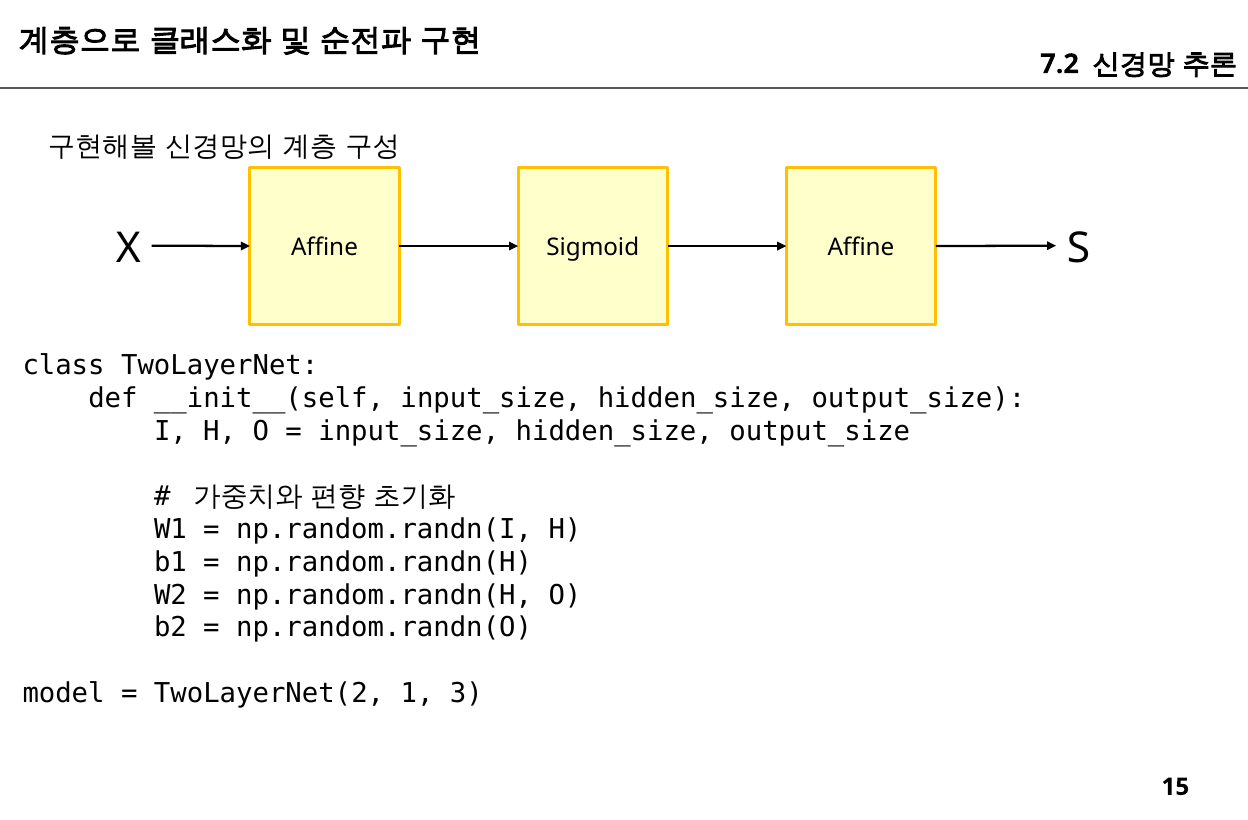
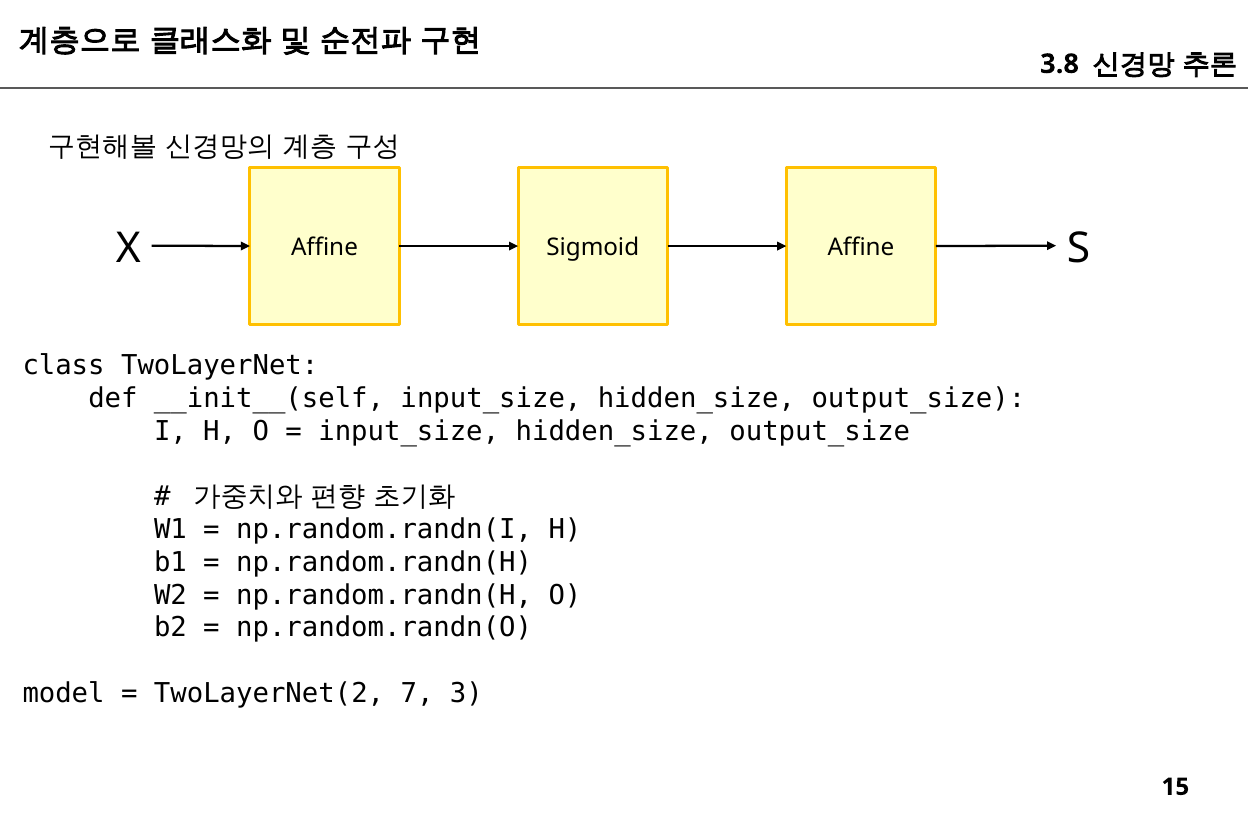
7.2: 7.2 -> 3.8
1: 1 -> 7
